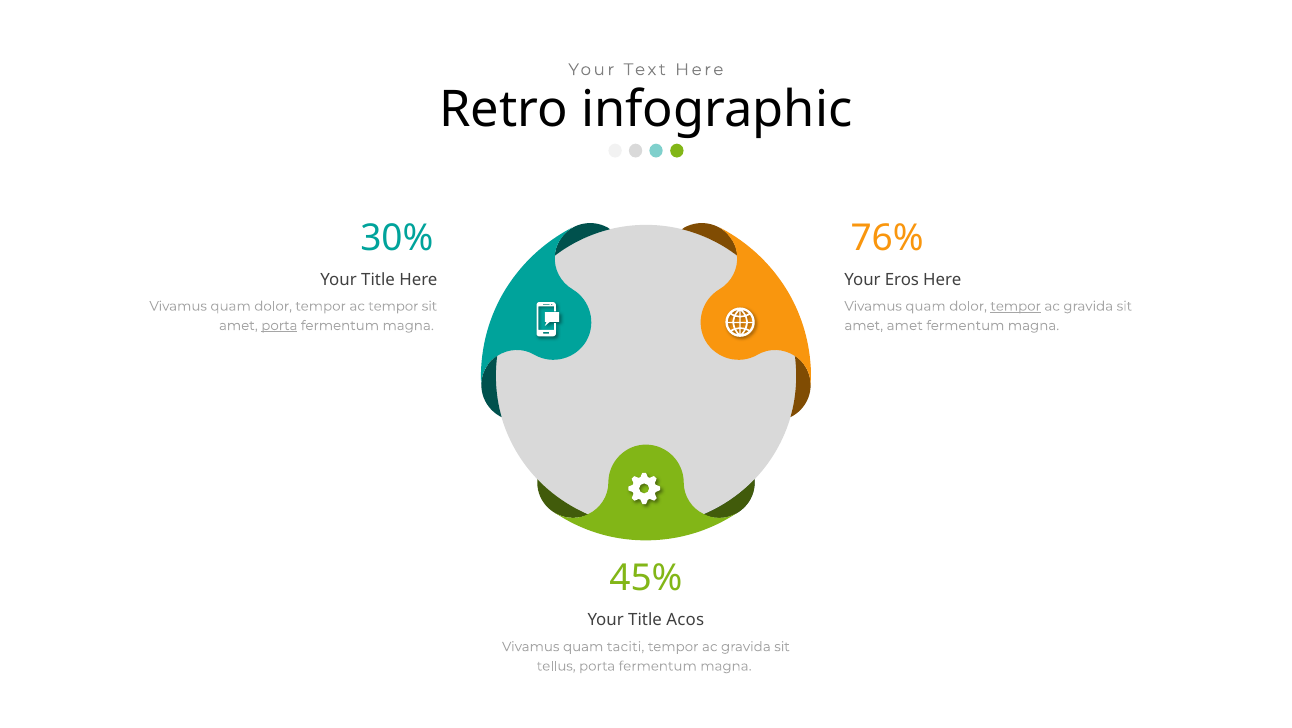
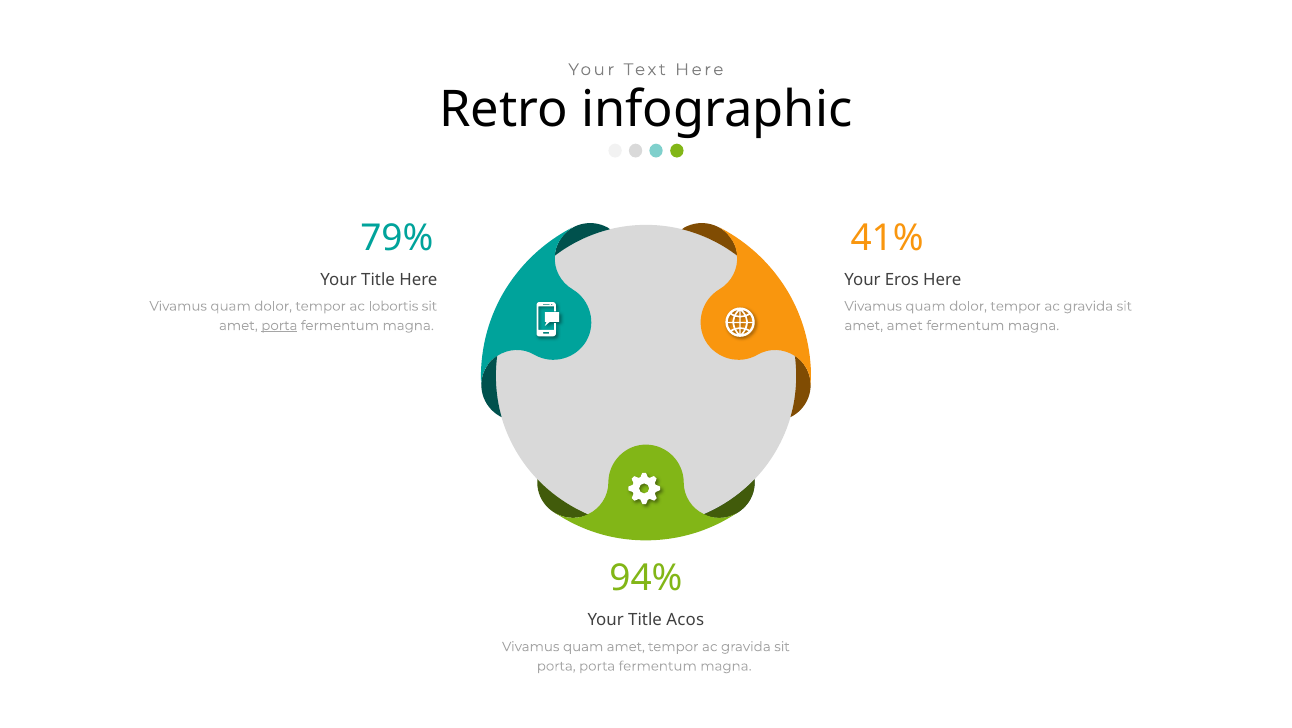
30%: 30% -> 79%
76%: 76% -> 41%
ac tempor: tempor -> lobortis
tempor at (1016, 306) underline: present -> none
45%: 45% -> 94%
quam taciti: taciti -> amet
tellus at (556, 666): tellus -> porta
